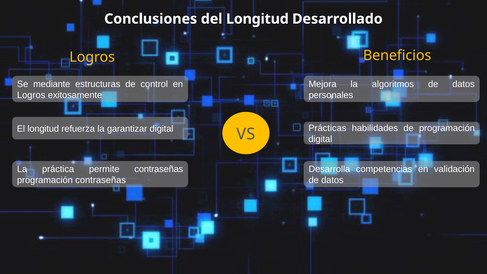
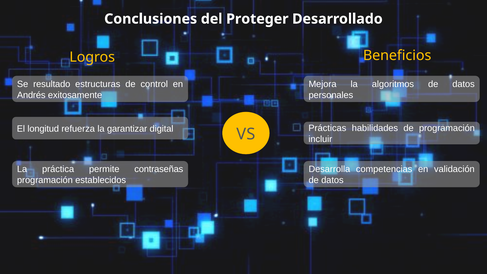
del Longitud: Longitud -> Proteger
mediante: mediante -> resultado
Logros at (31, 95): Logros -> Andrés
digital at (320, 139): digital -> incluir
programación contraseñas: contraseñas -> establecidos
